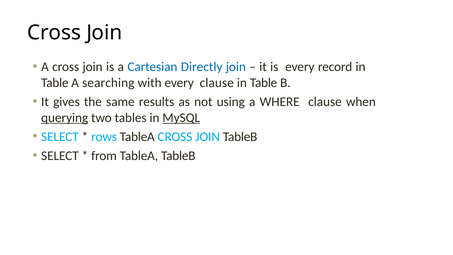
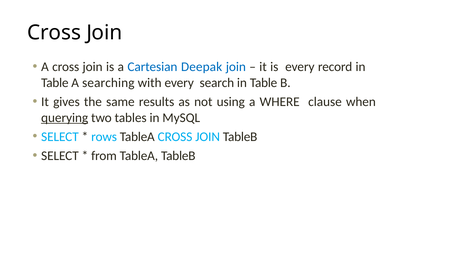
Directly: Directly -> Deepak
every clause: clause -> search
MySQL underline: present -> none
